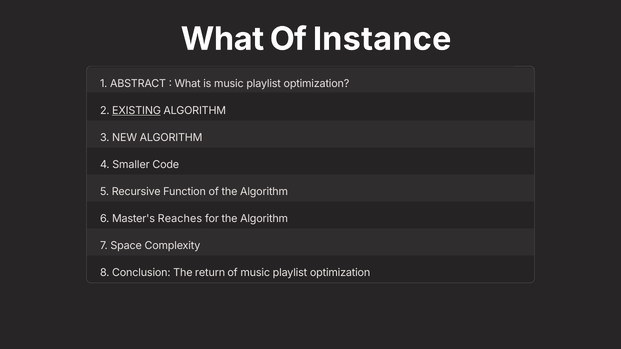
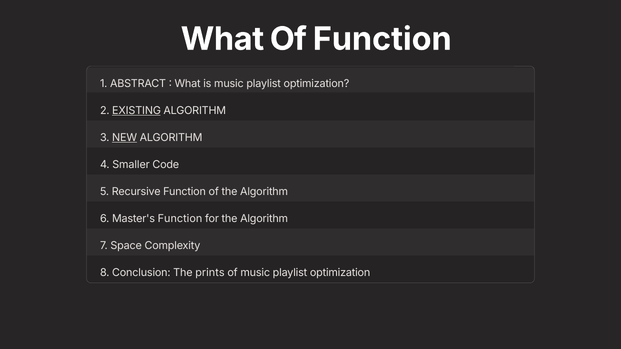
Of Instance: Instance -> Function
NEW underline: none -> present
Master's Reaches: Reaches -> Function
return: return -> prints
